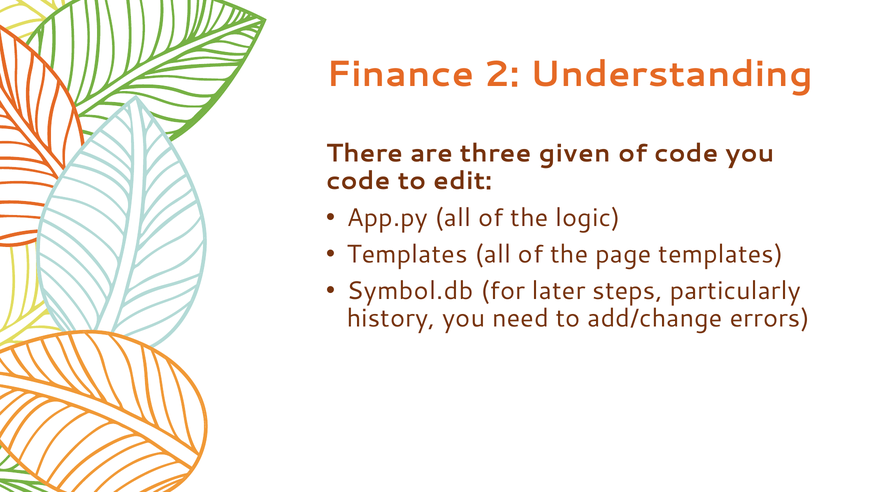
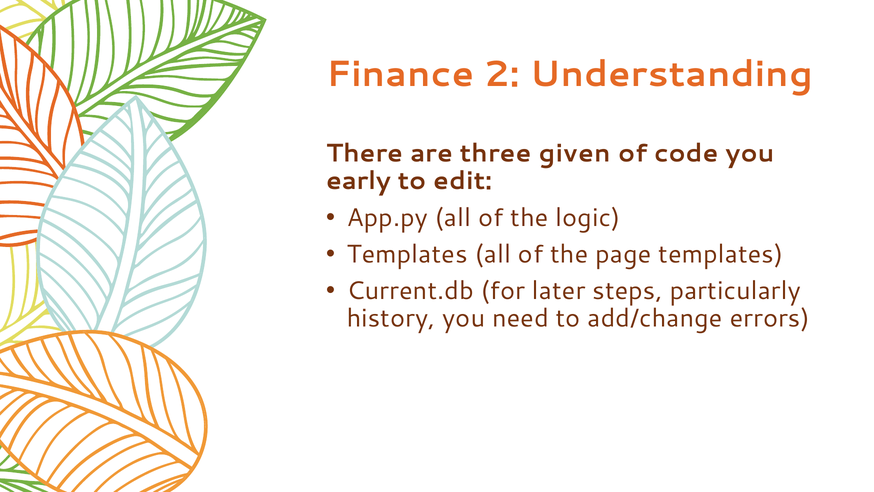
code at (358, 181): code -> early
Symbol.db: Symbol.db -> Current.db
